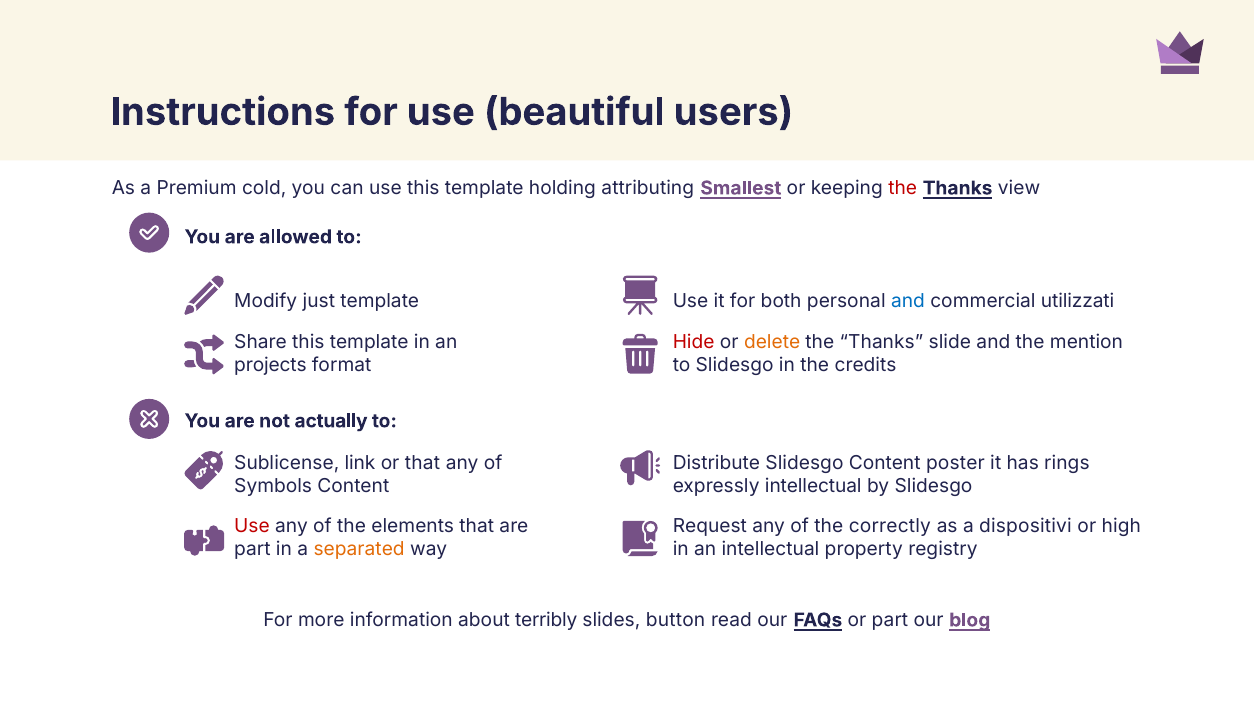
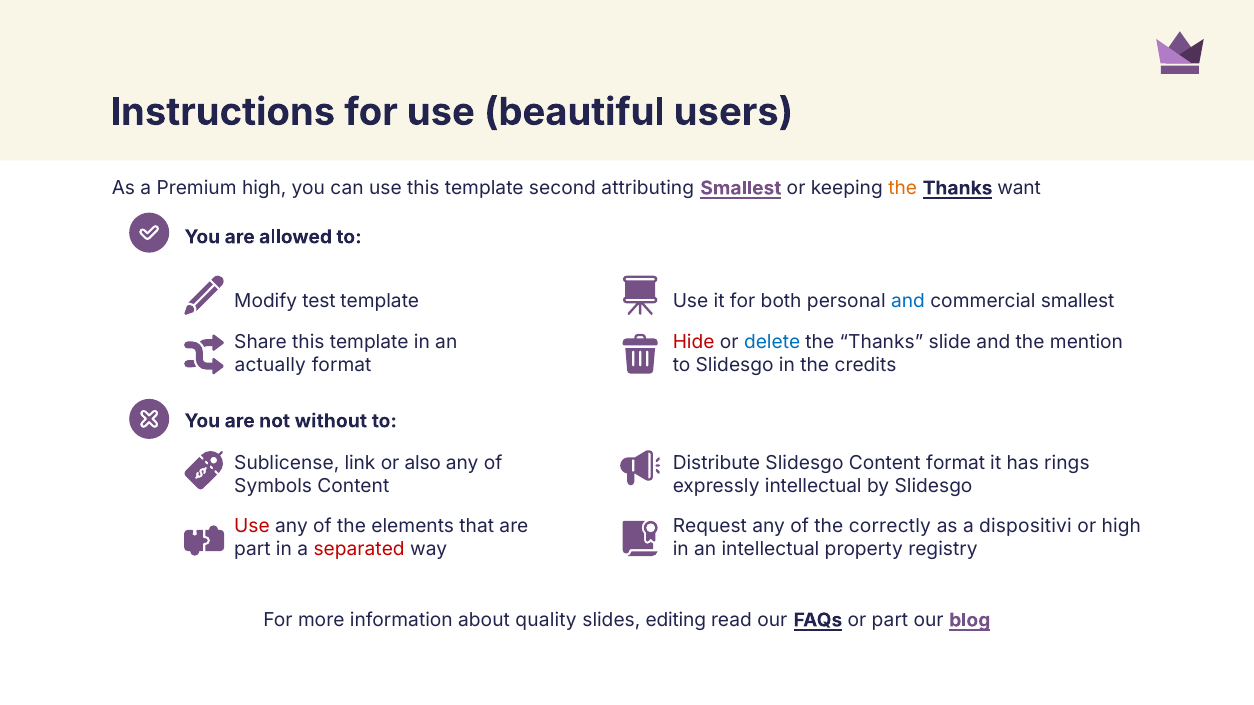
Premium cold: cold -> high
holding: holding -> second
the at (903, 188) colour: red -> orange
view: view -> want
just: just -> test
commercial utilizzati: utilizzati -> smallest
delete colour: orange -> blue
projects: projects -> actually
actually: actually -> without
or that: that -> also
Content poster: poster -> format
separated colour: orange -> red
terribly: terribly -> quality
button: button -> editing
